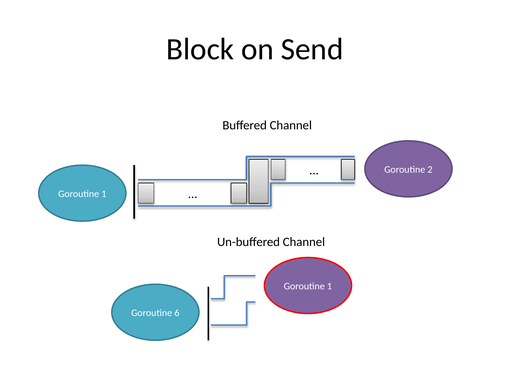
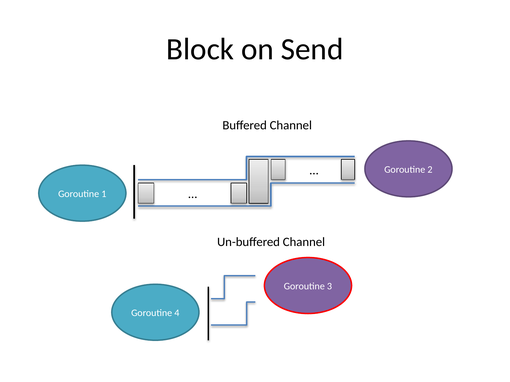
1 at (329, 287): 1 -> 3
6: 6 -> 4
